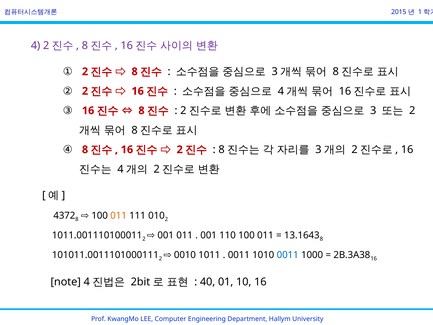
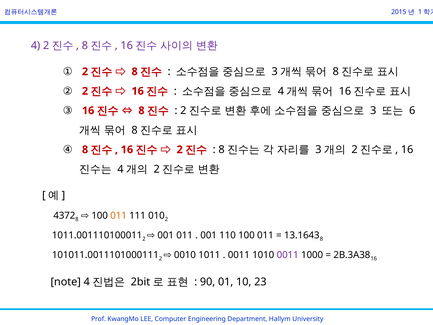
2 at (412, 111): 2 -> 6
0011 at (288, 255) colour: blue -> purple
40: 40 -> 90
10 16: 16 -> 23
